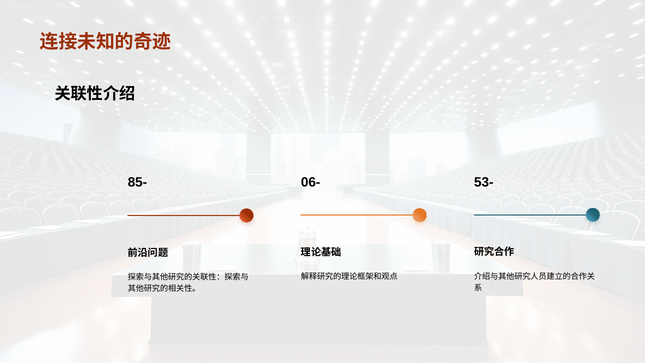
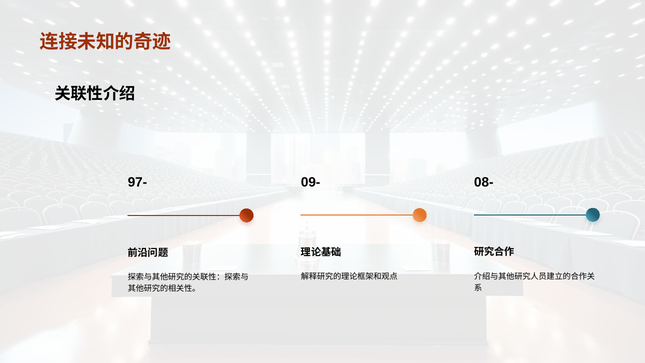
85-: 85- -> 97-
06-: 06- -> 09-
53-: 53- -> 08-
